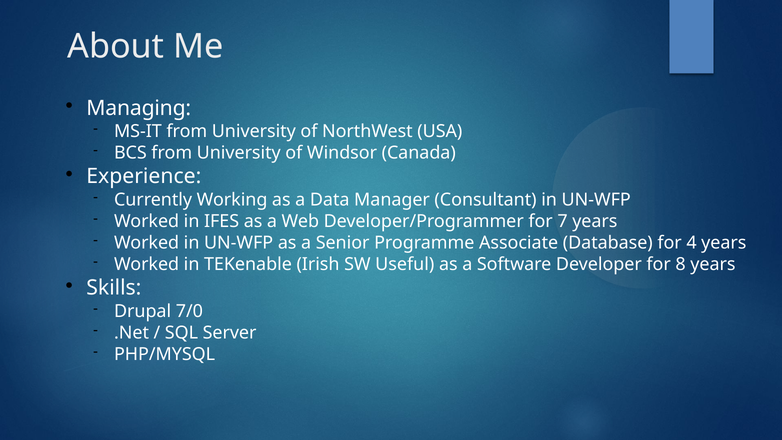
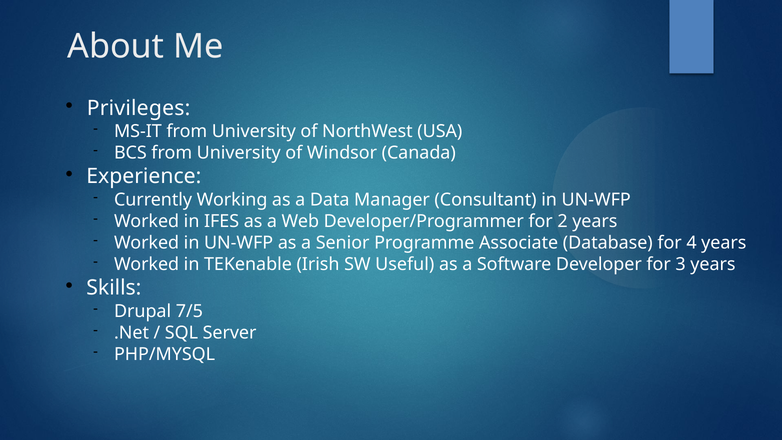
Managing: Managing -> Privileges
7: 7 -> 2
8: 8 -> 3
7/0: 7/0 -> 7/5
